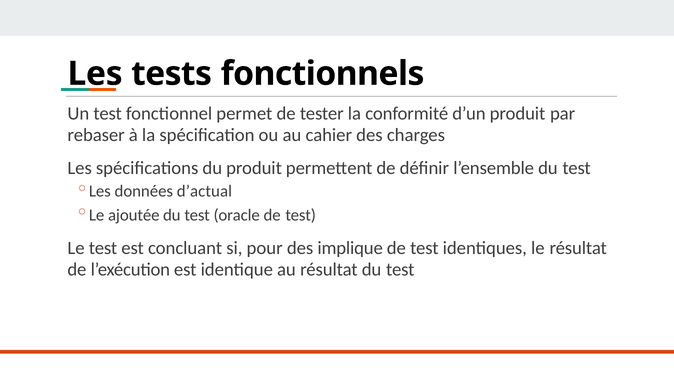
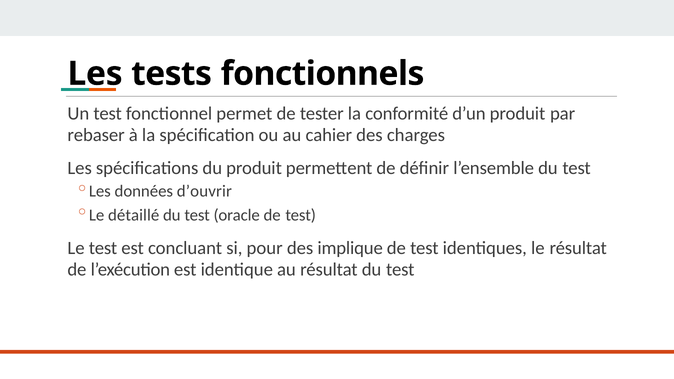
d’actual: d’actual -> d’ouvrir
ajoutée: ajoutée -> détaillé
